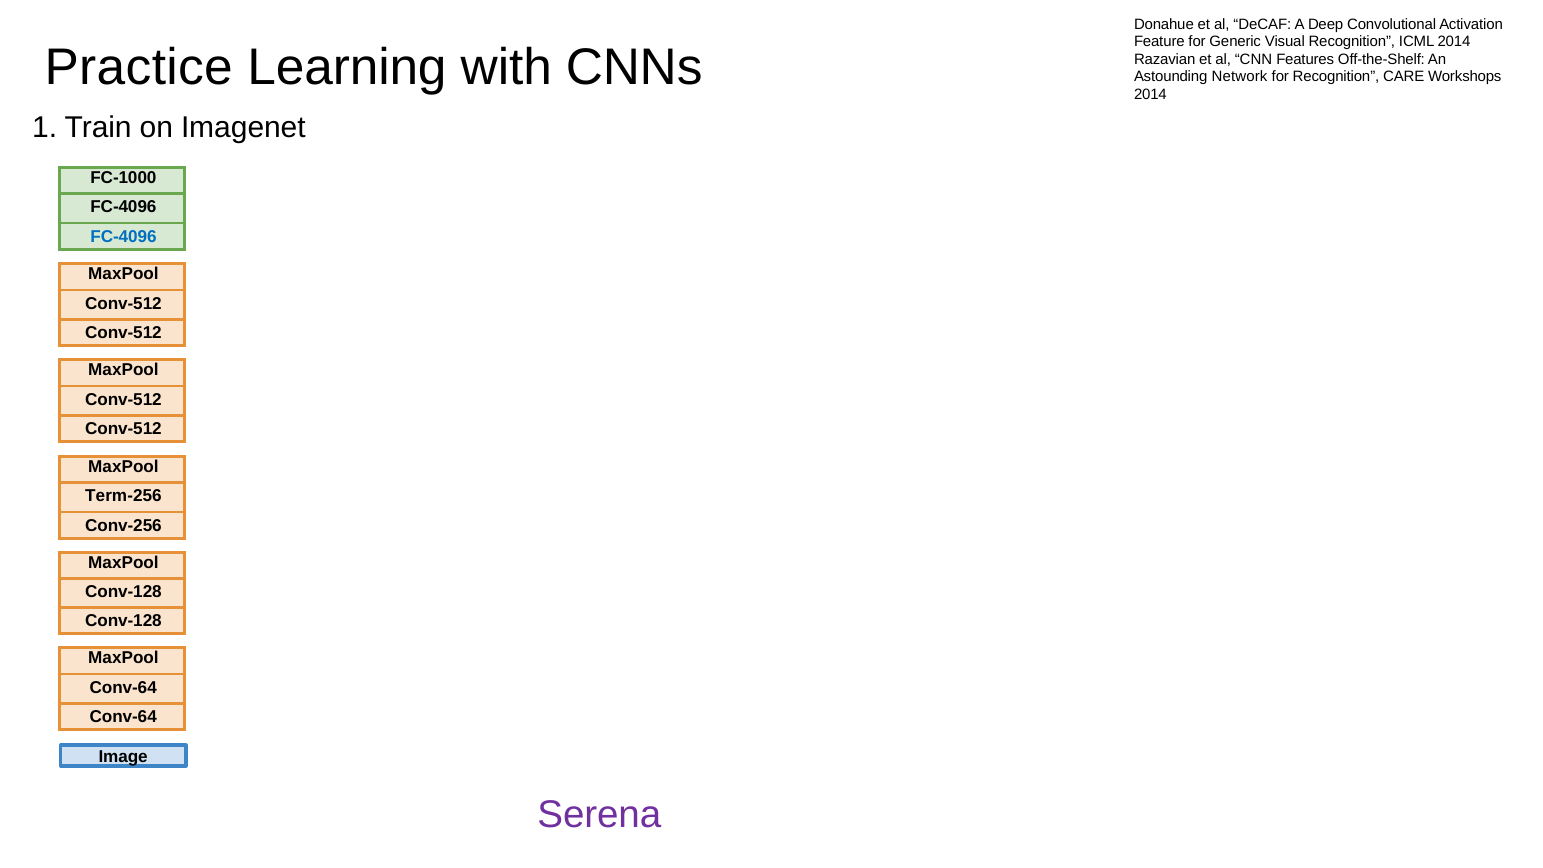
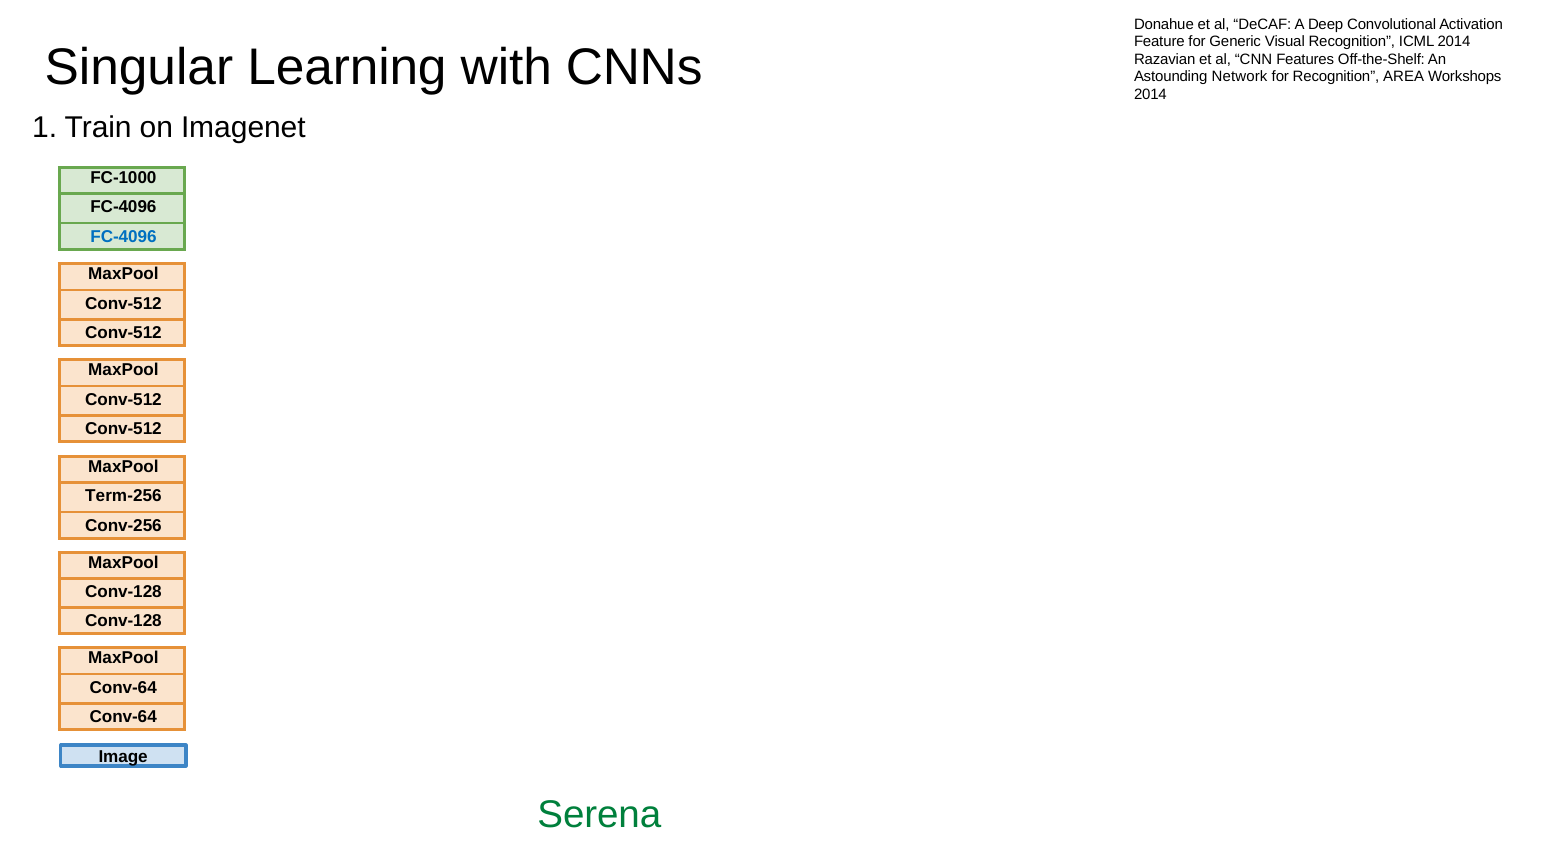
Practice: Practice -> Singular
CARE: CARE -> AREA
Serena colour: purple -> green
